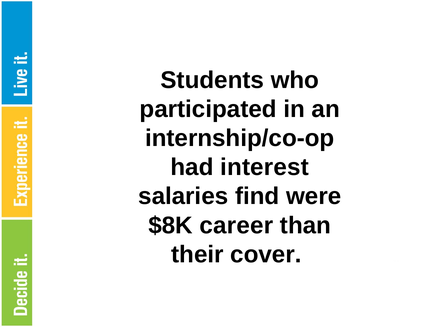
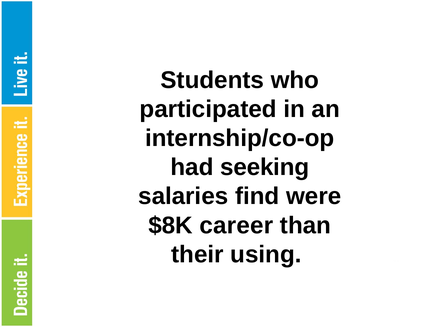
interest: interest -> seeking
cover: cover -> using
